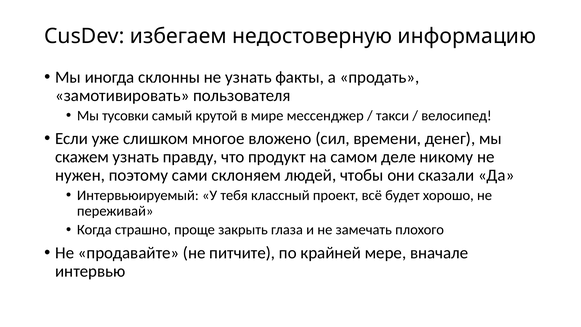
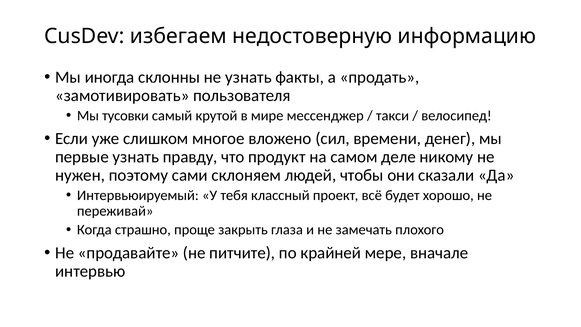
скажем: скажем -> первые
